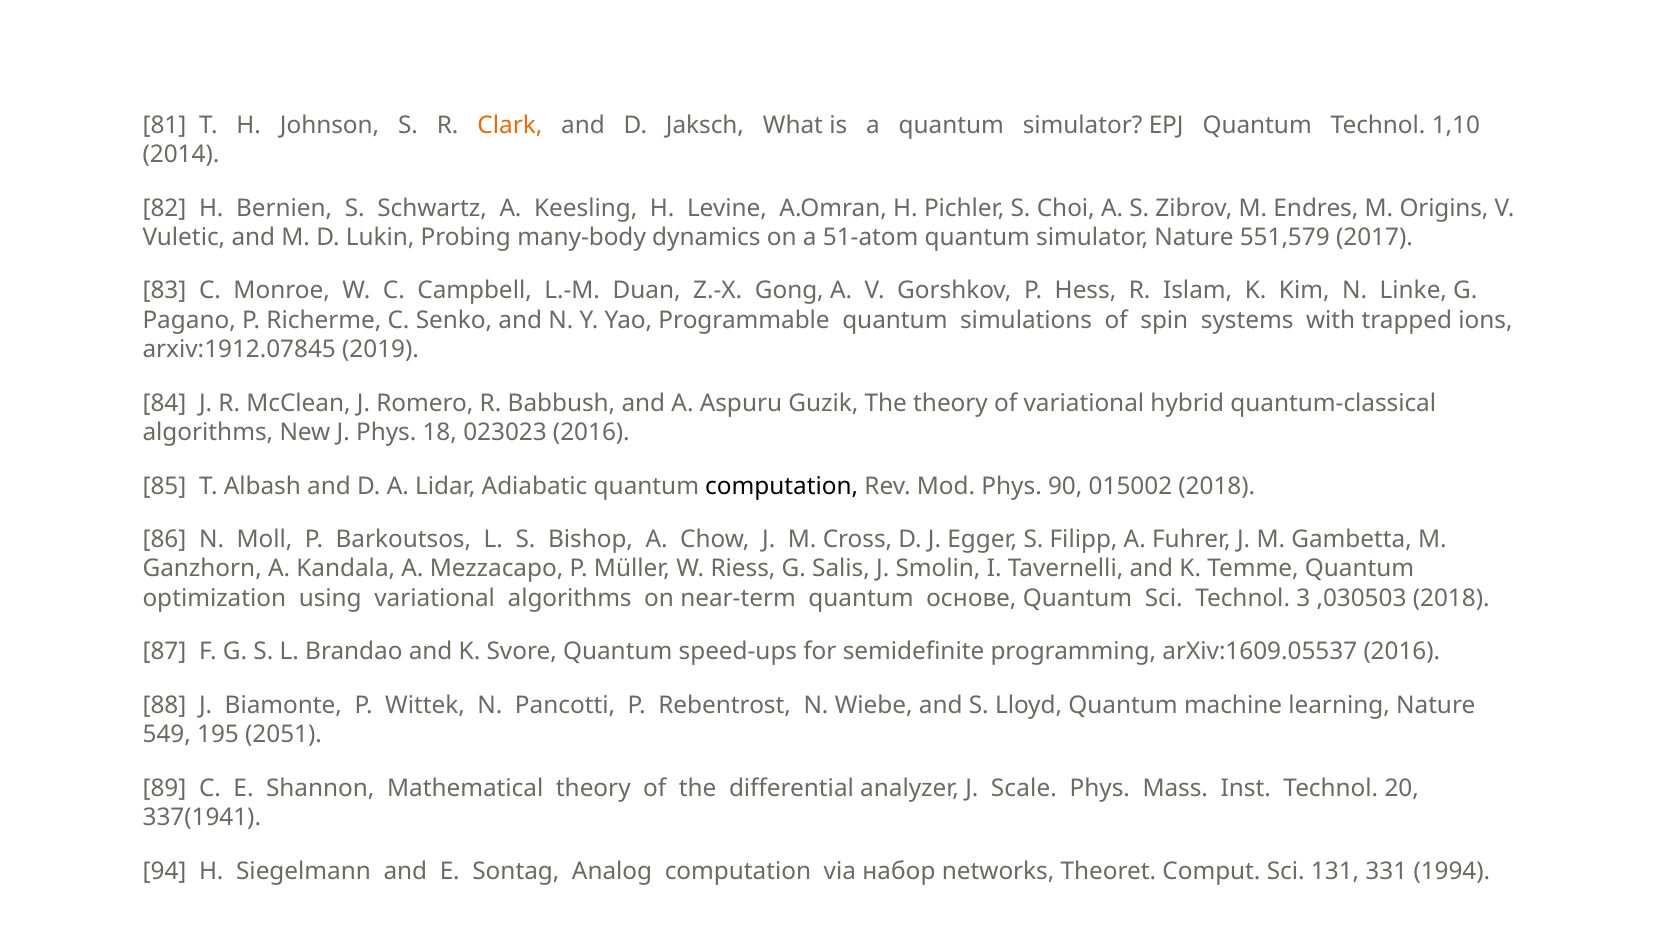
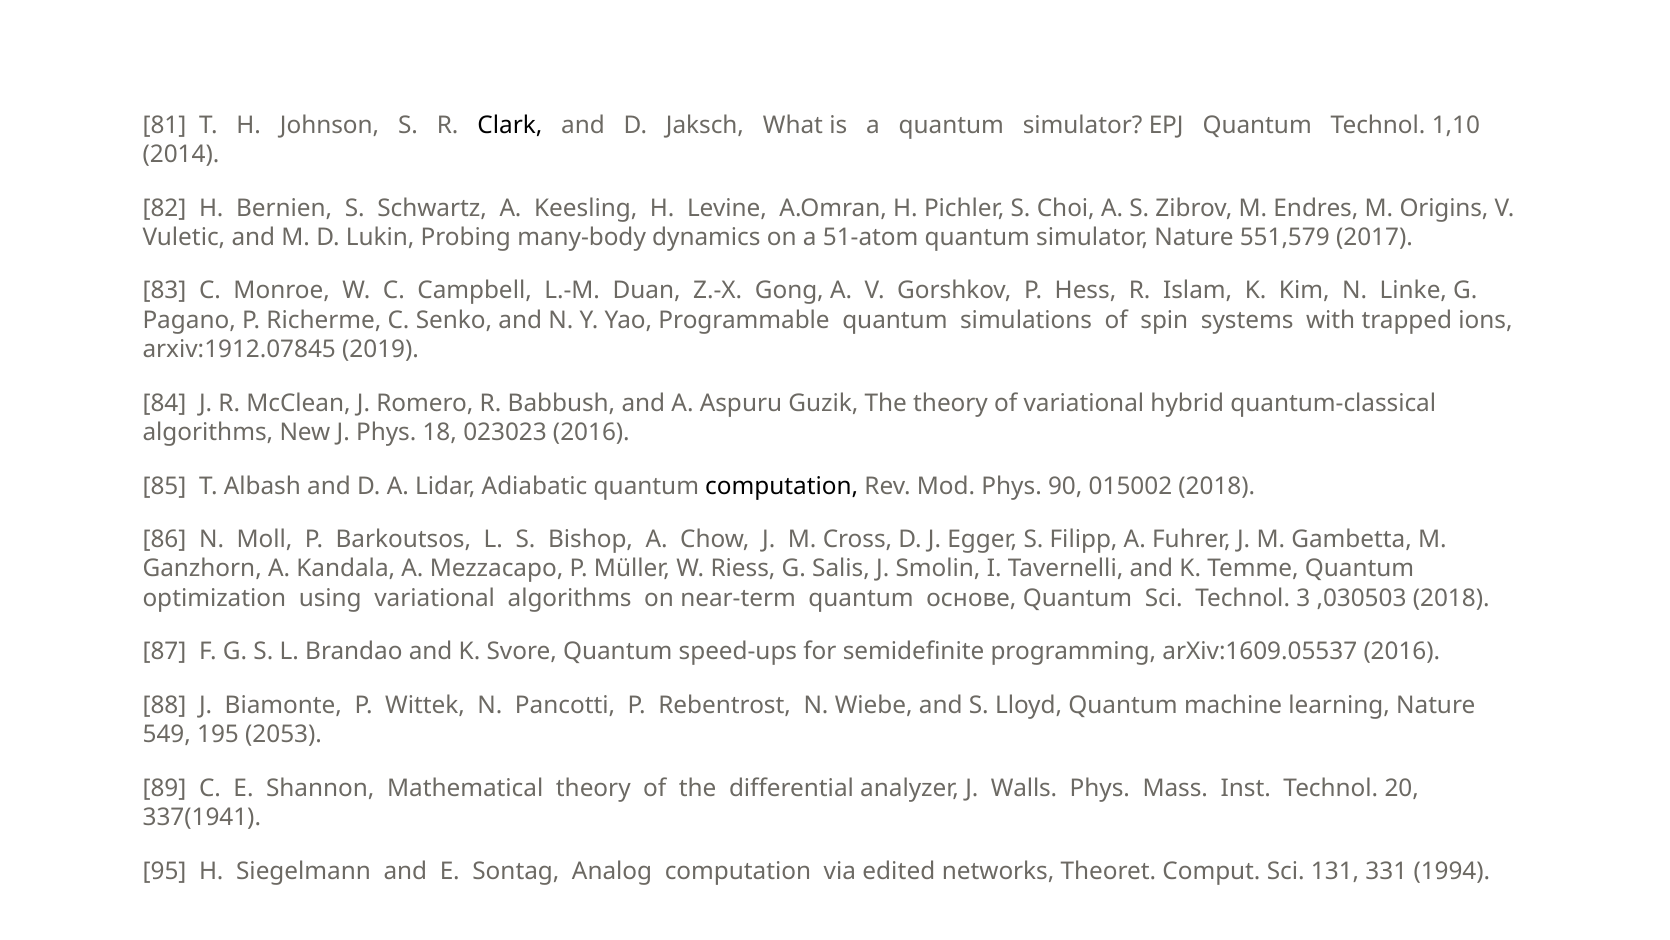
Clark colour: orange -> black
2051: 2051 -> 2053
Scale: Scale -> Walls
94: 94 -> 95
набор: набор -> edited
